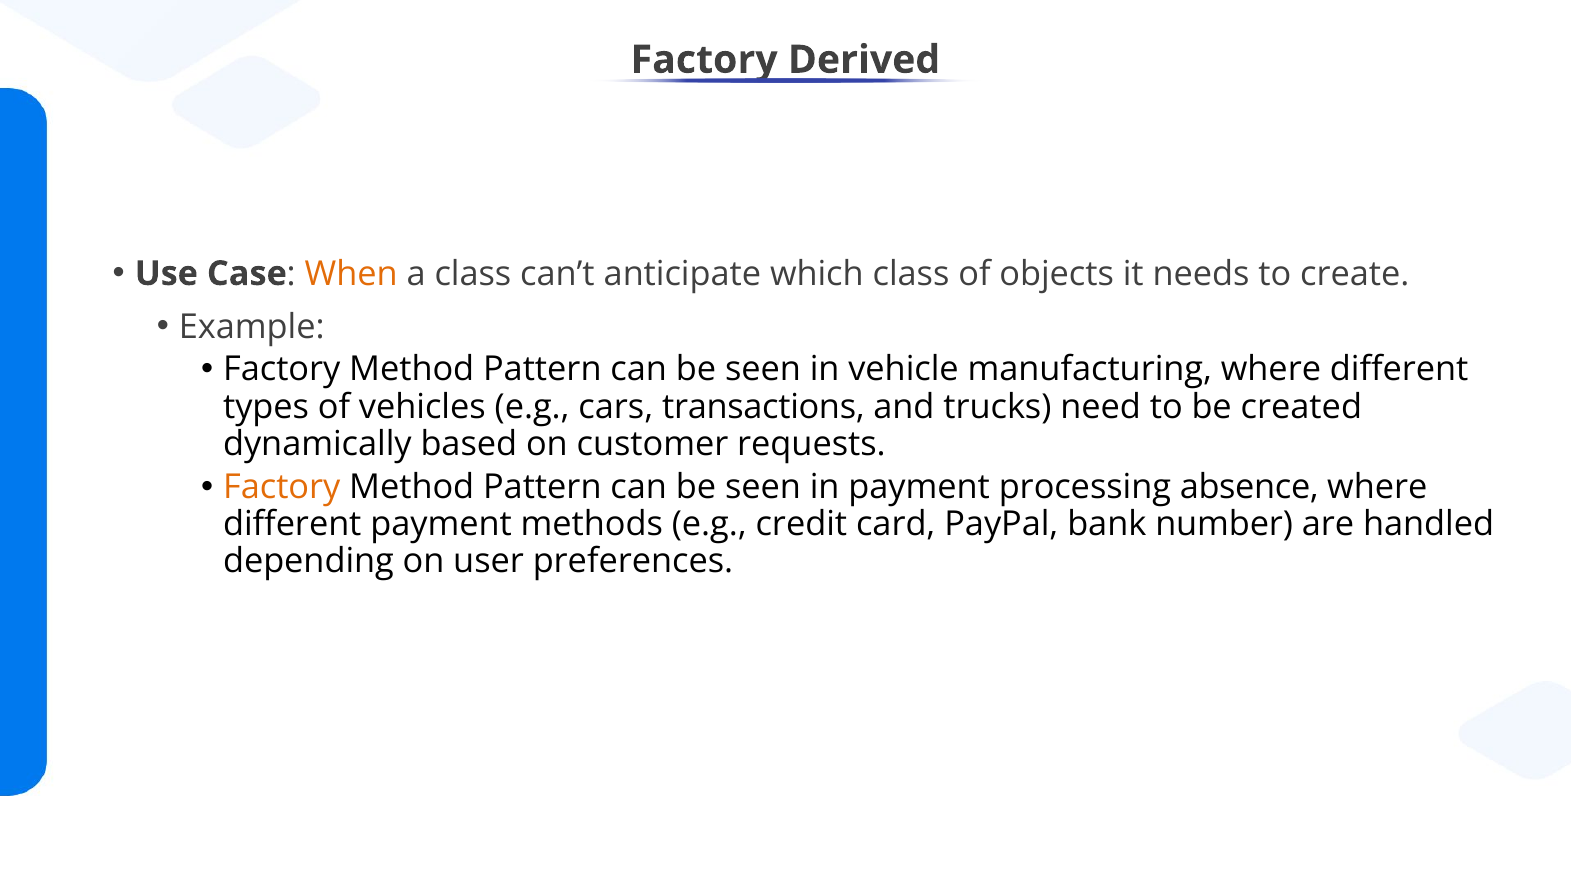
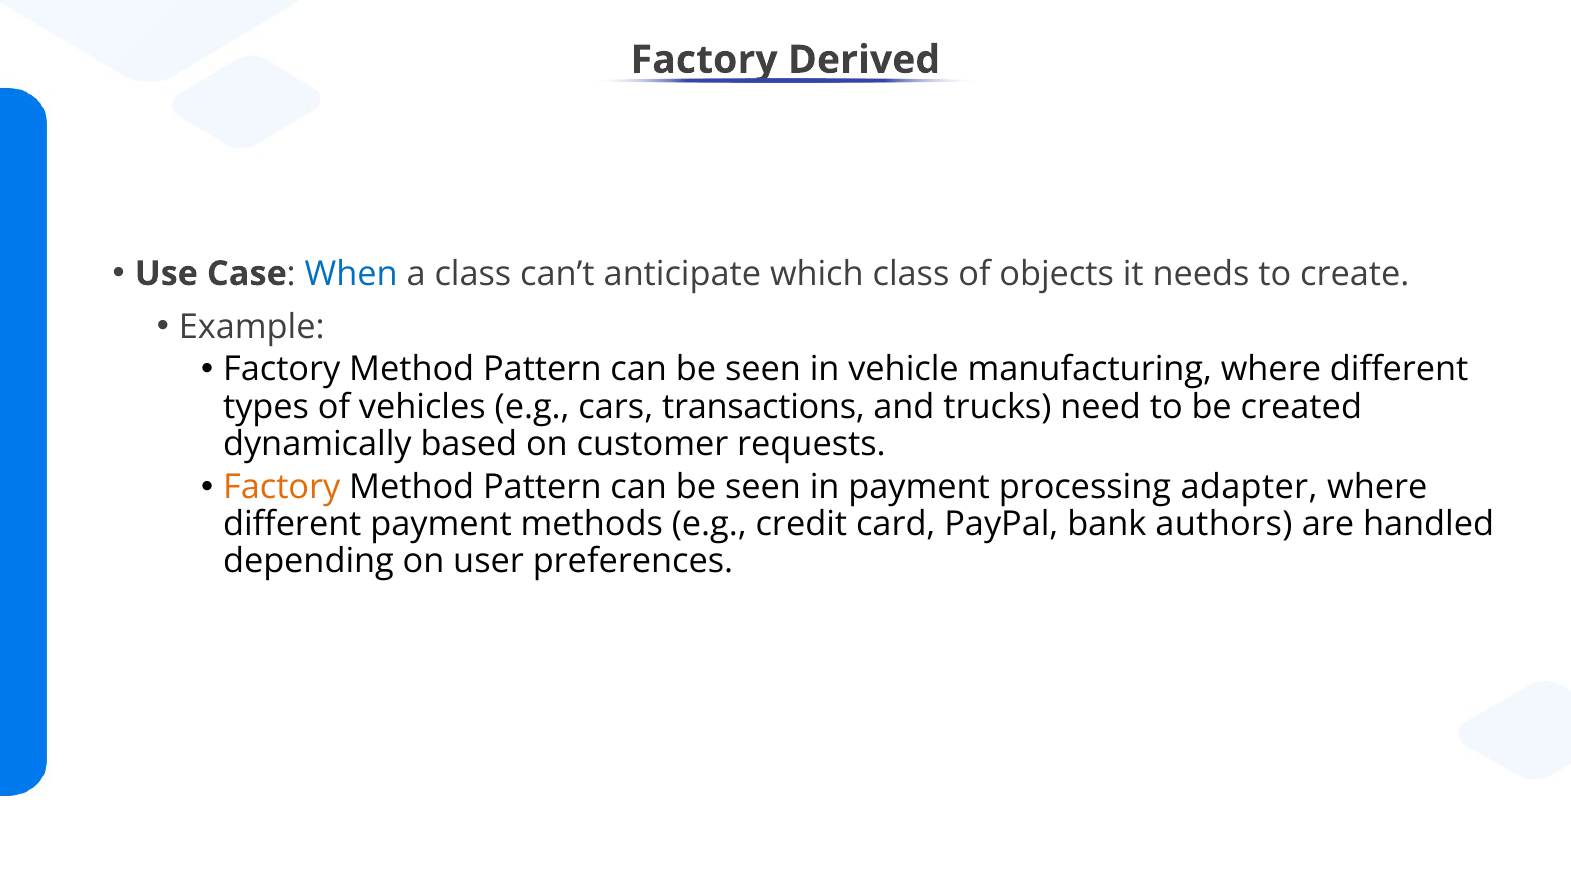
When colour: orange -> blue
absence: absence -> adapter
number: number -> authors
